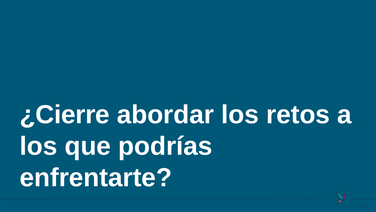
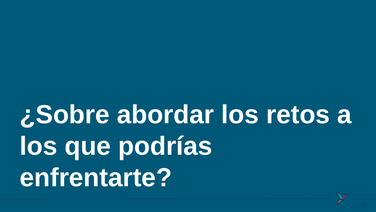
¿Cierre: ¿Cierre -> ¿Sobre
